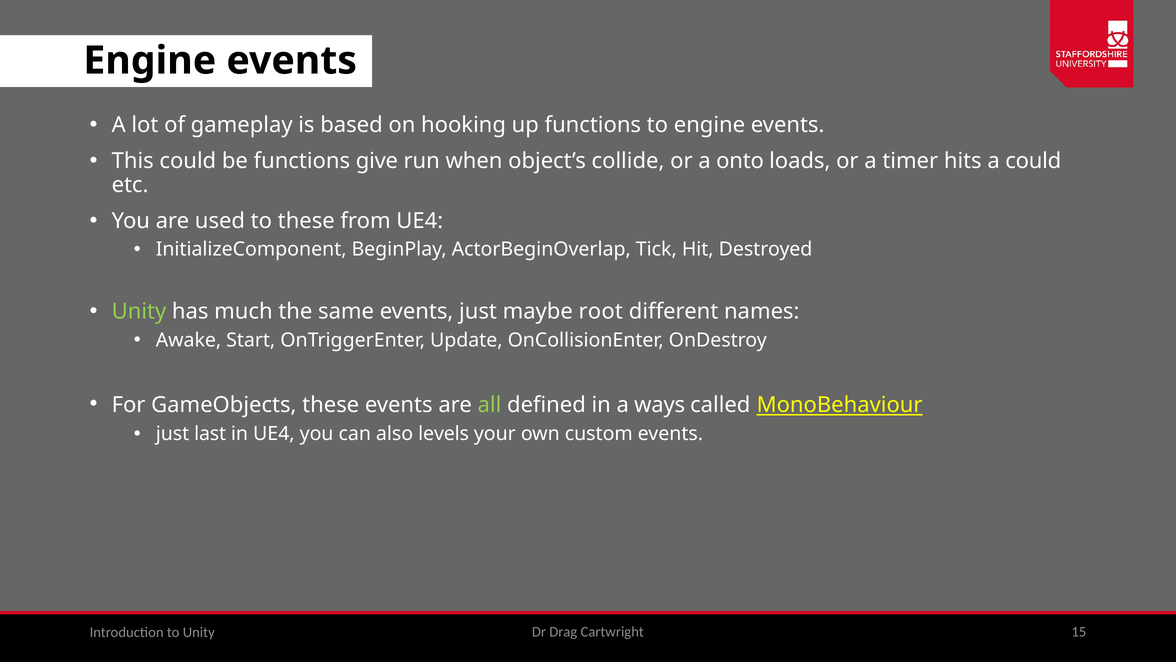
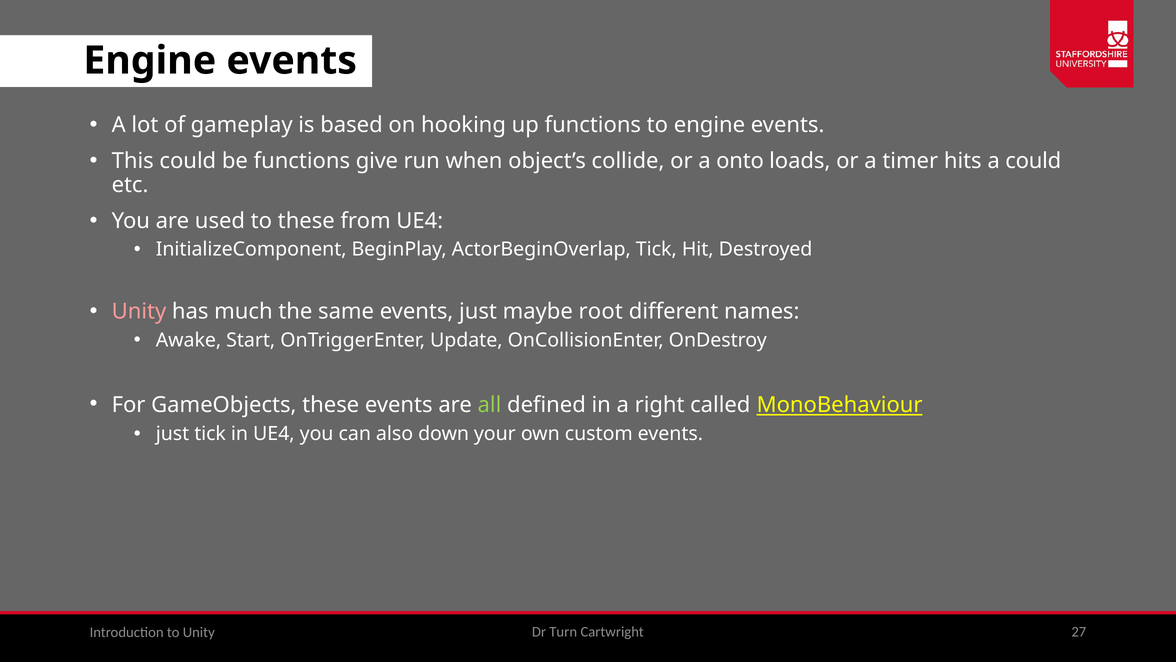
Unity at (139, 311) colour: light green -> pink
ways: ways -> right
just last: last -> tick
levels: levels -> down
Drag: Drag -> Turn
15: 15 -> 27
